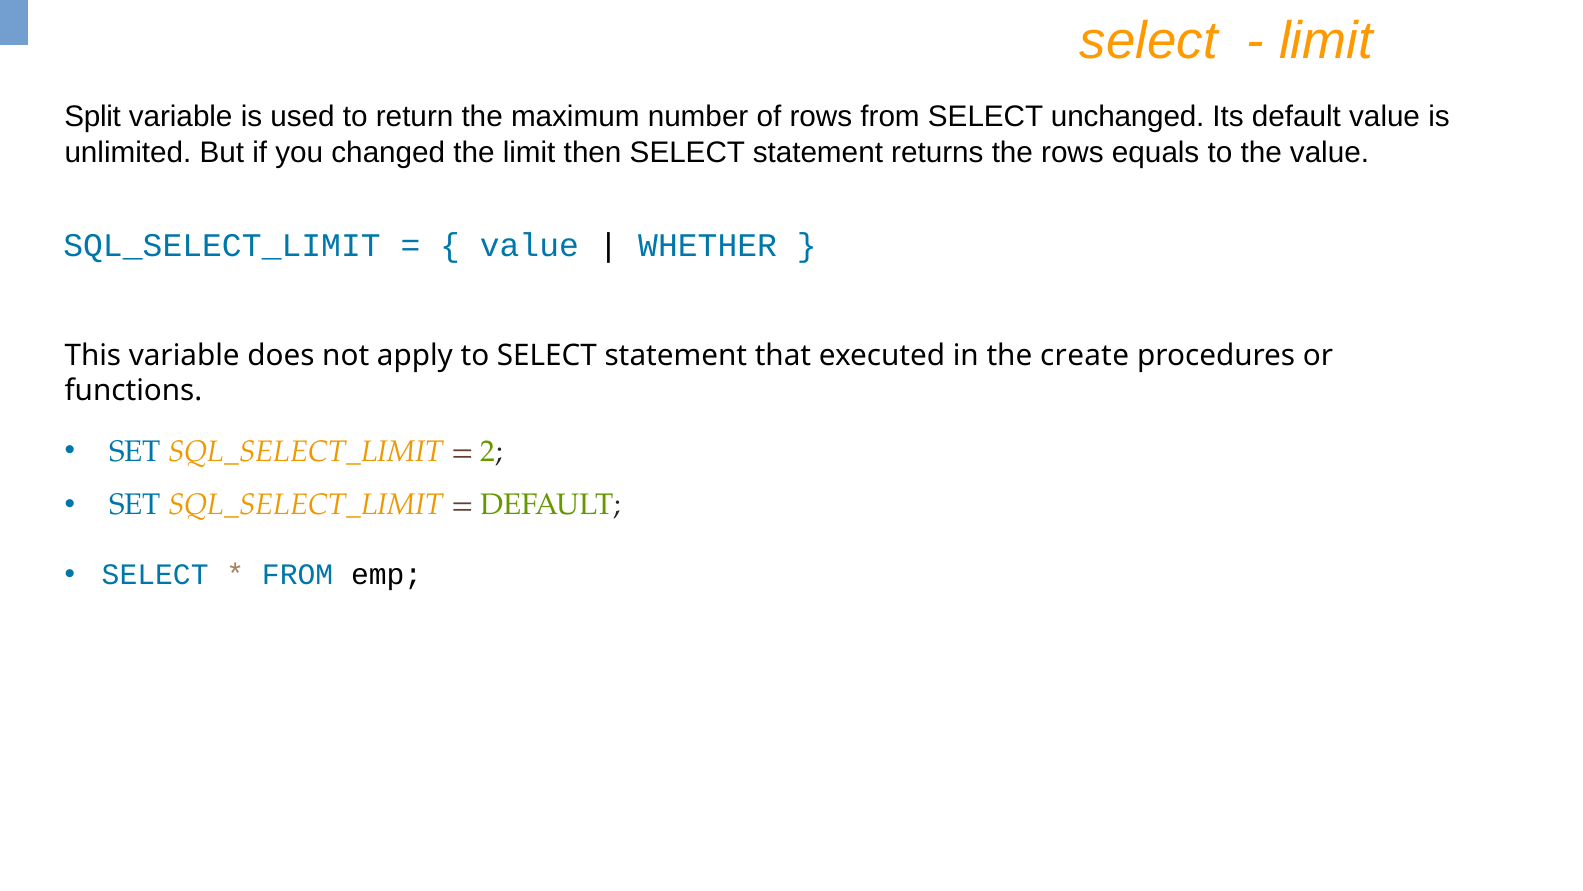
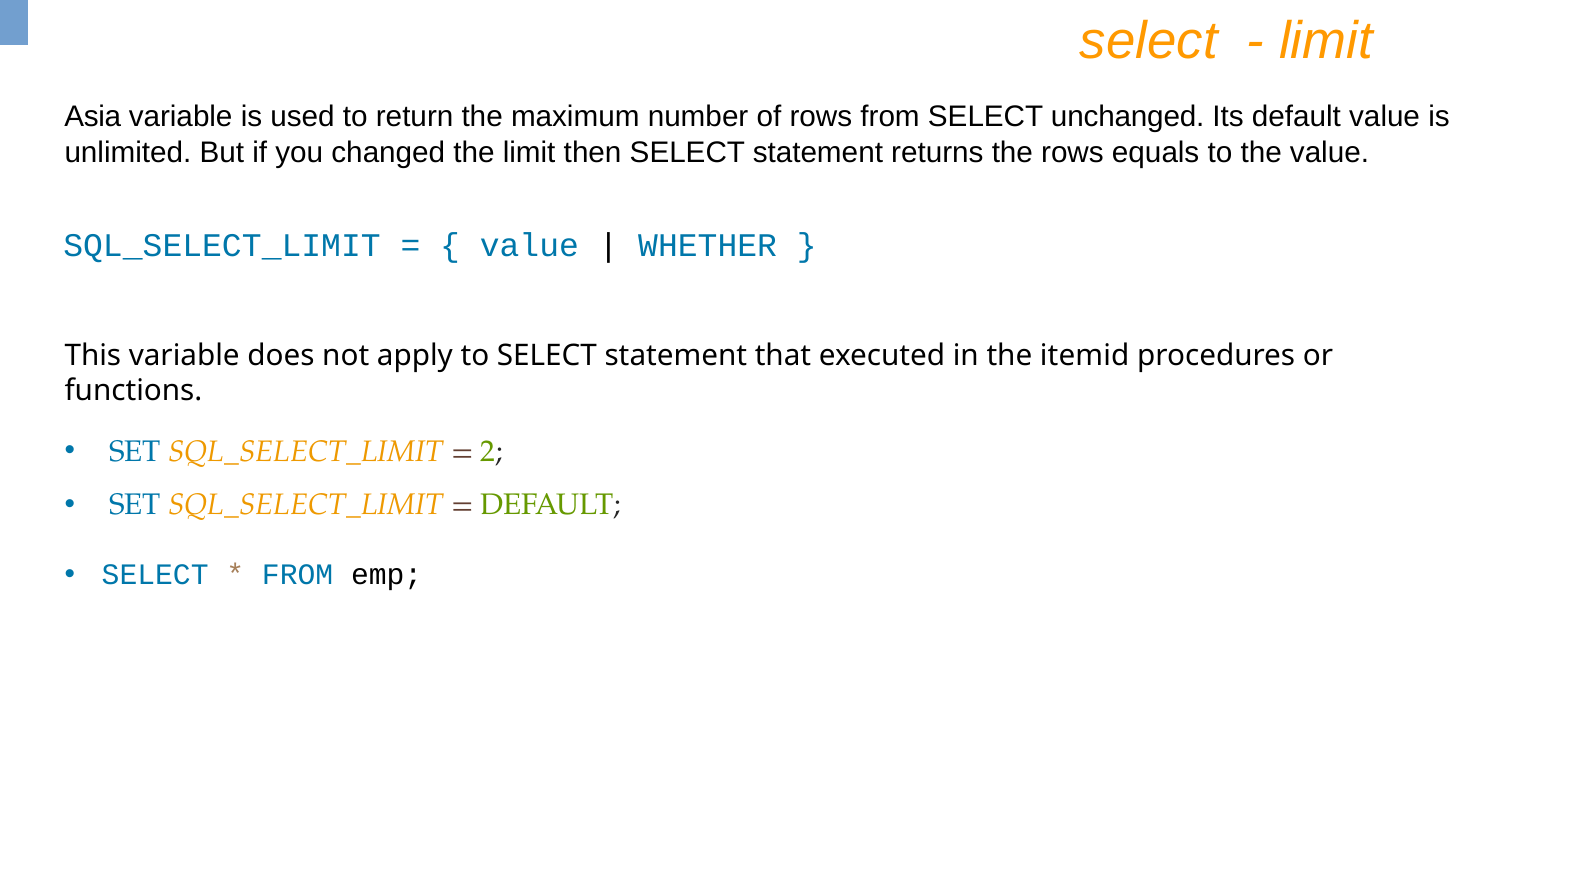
Split: Split -> Asia
create: create -> itemid
